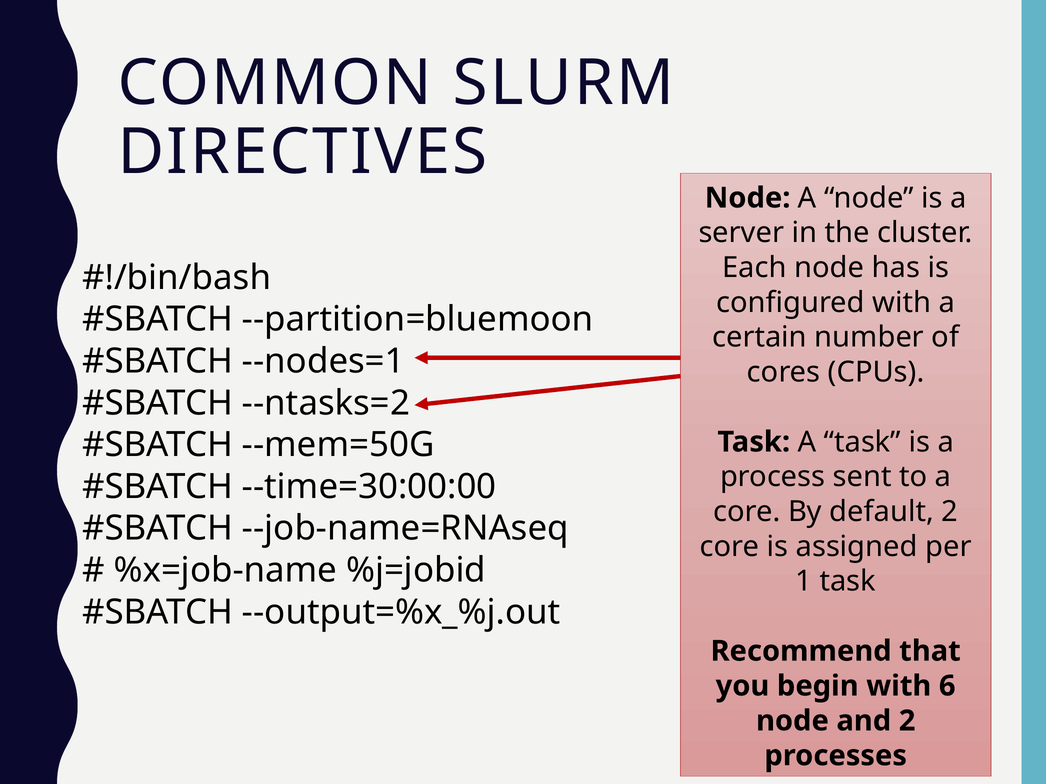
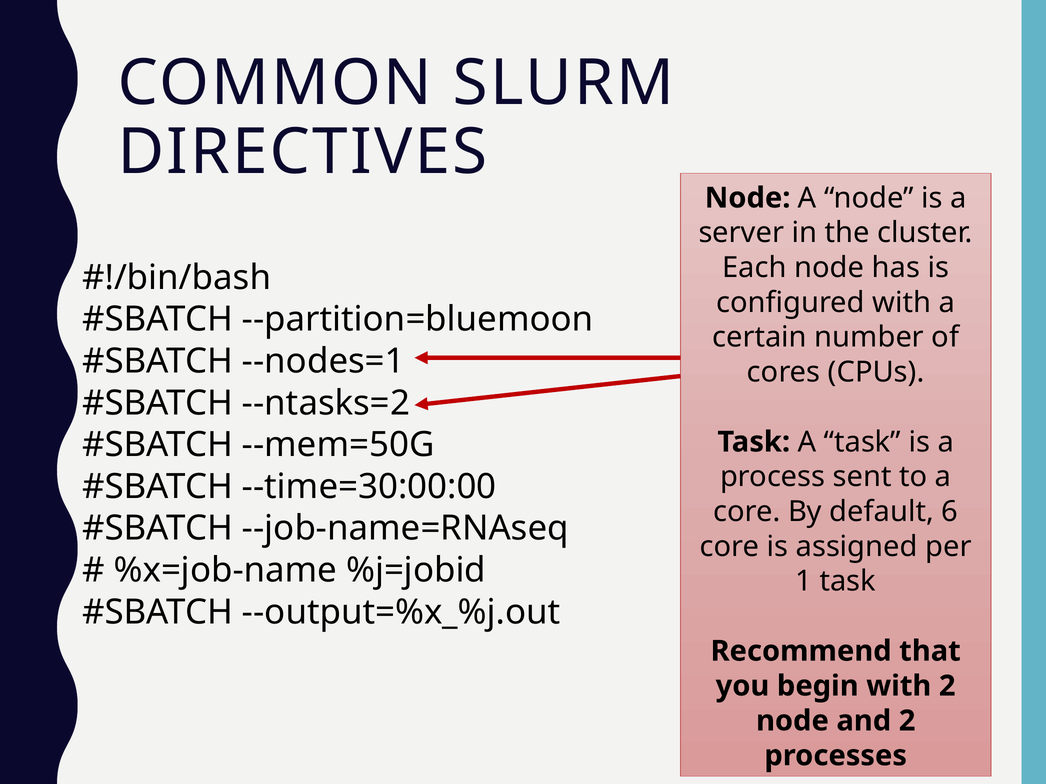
default 2: 2 -> 6
with 6: 6 -> 2
